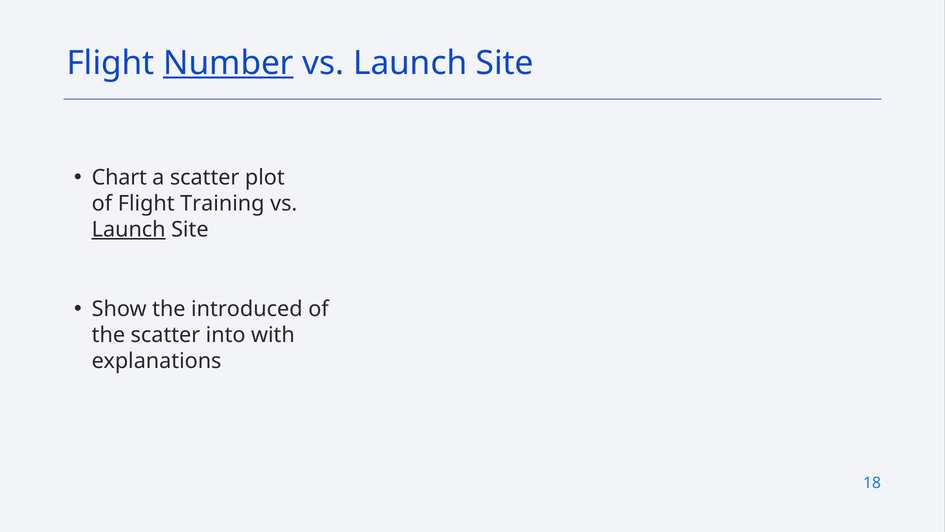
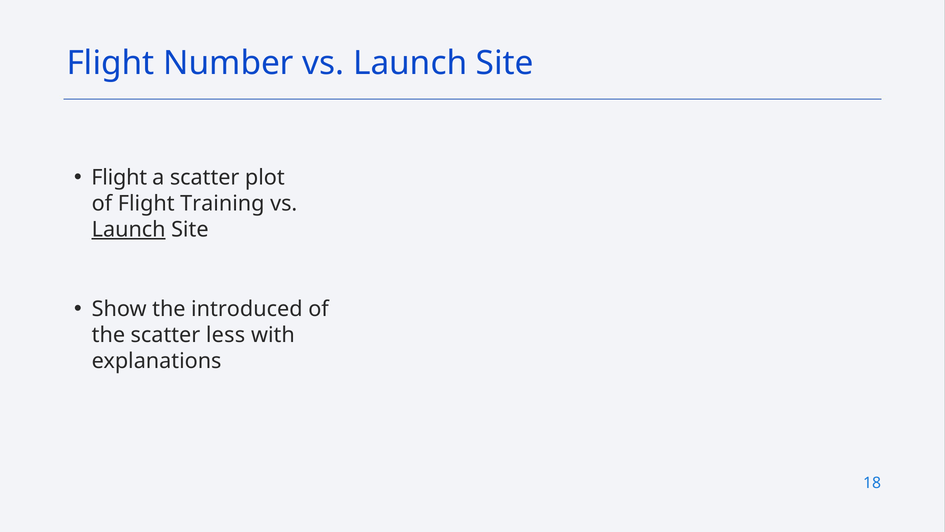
Number underline: present -> none
Chart at (119, 177): Chart -> Flight
into: into -> less
